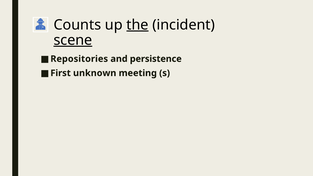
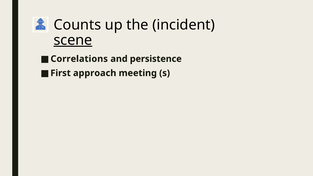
the underline: present -> none
Repositories: Repositories -> Correlations
unknown: unknown -> approach
